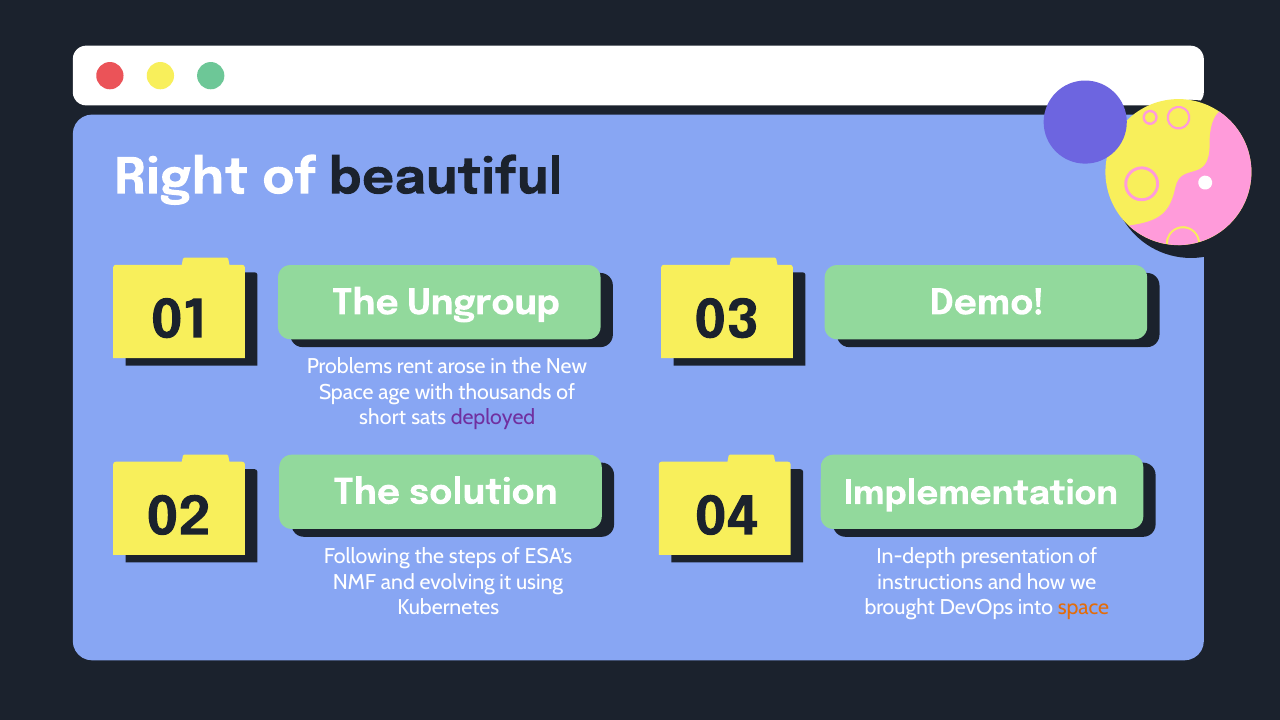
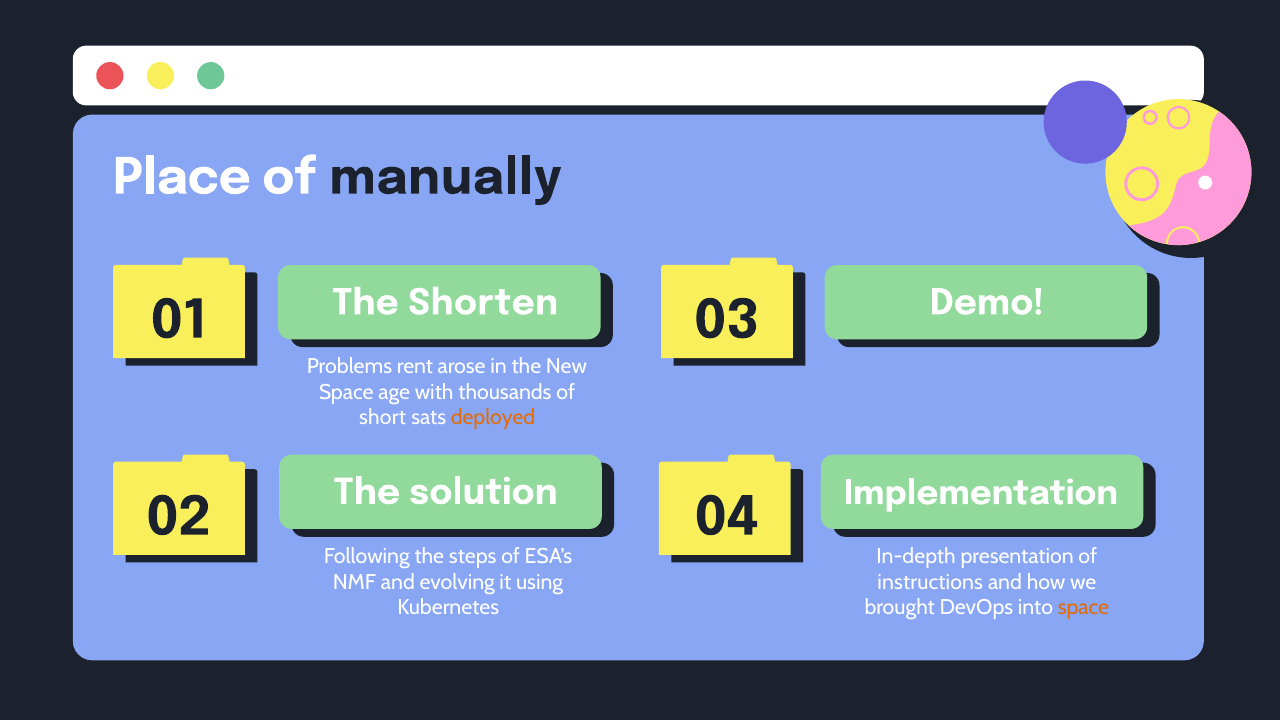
Right: Right -> Place
beautiful: beautiful -> manually
Ungroup: Ungroup -> Shorten
deployed colour: purple -> orange
